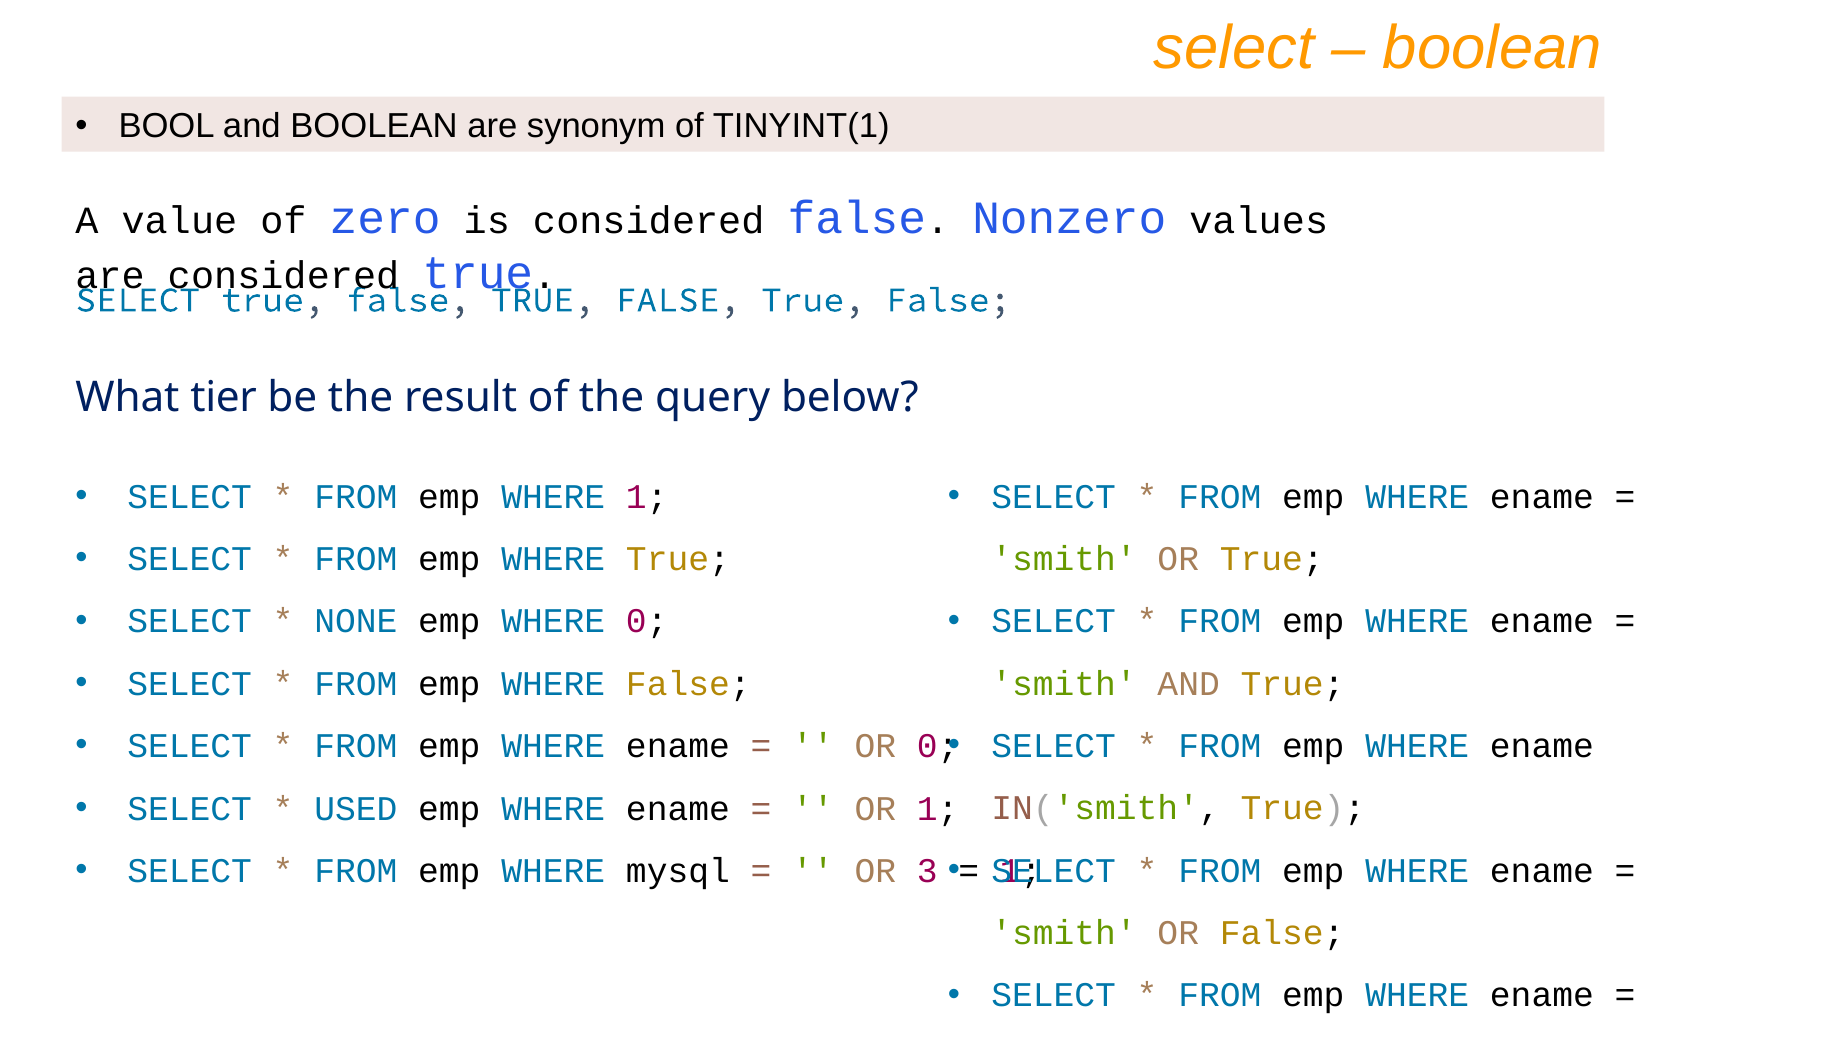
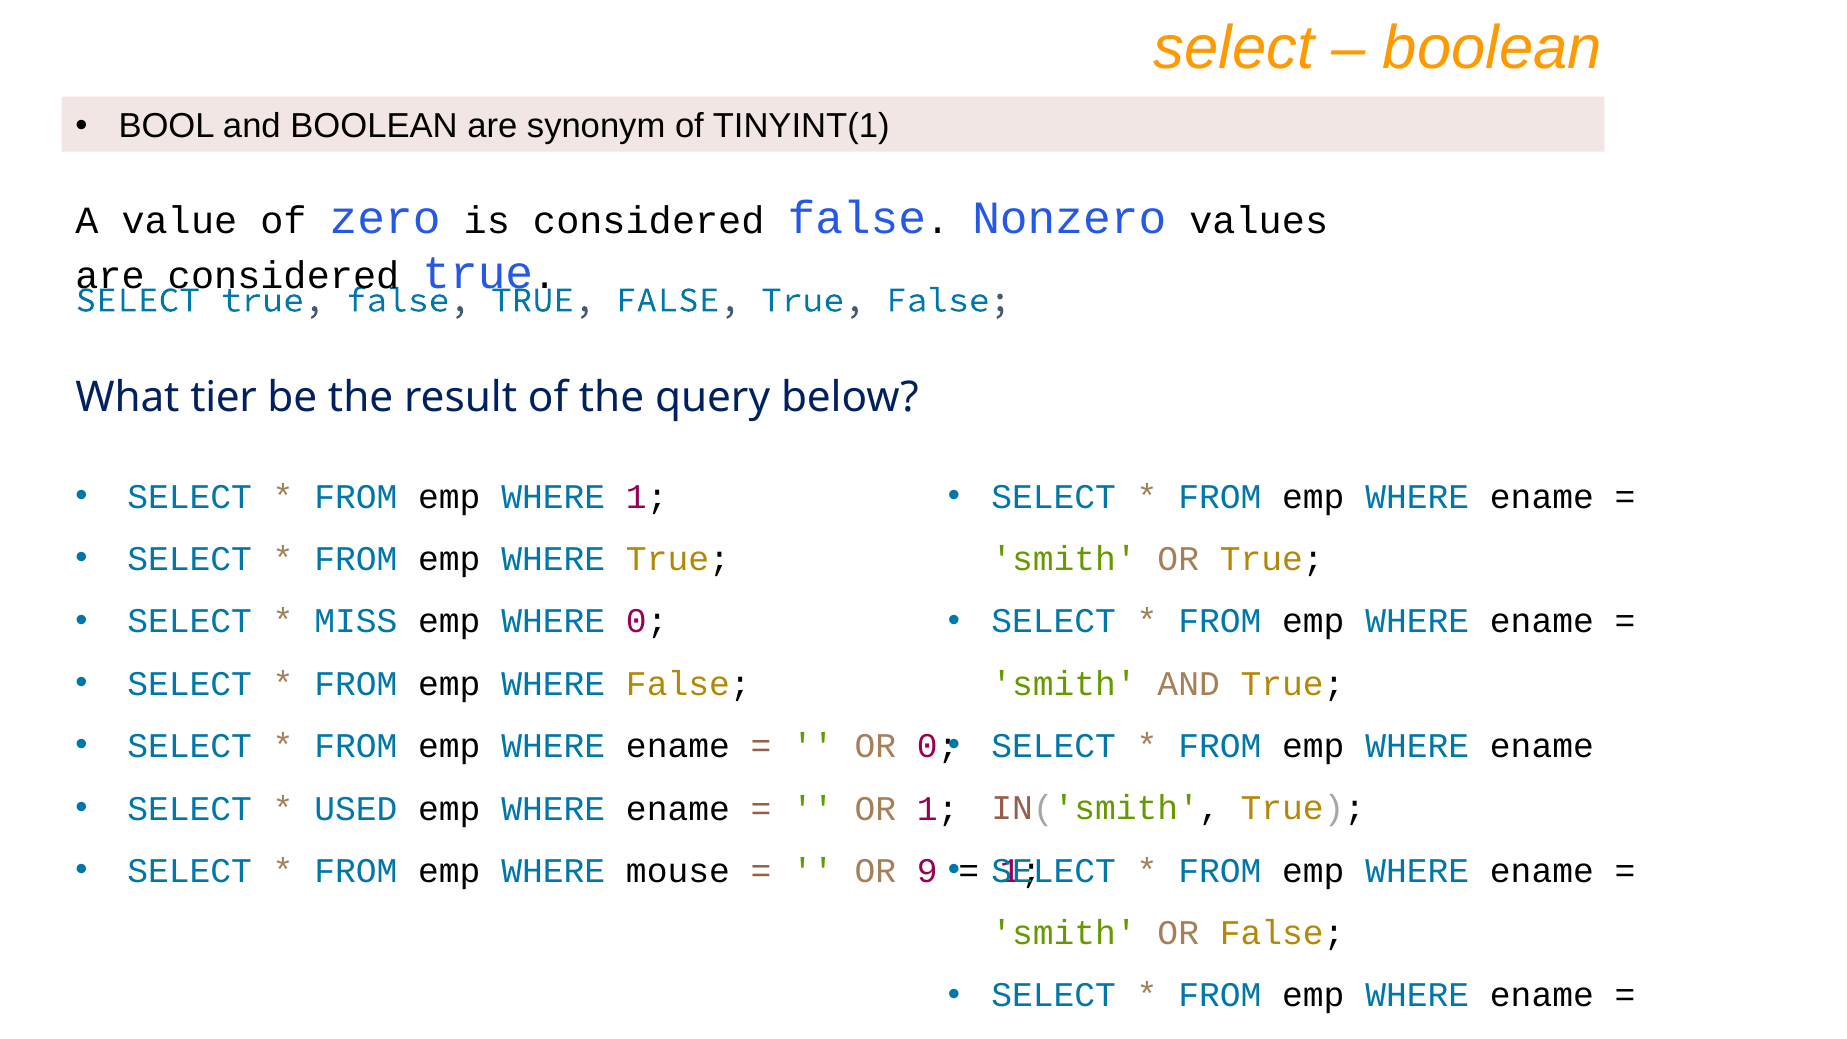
NONE: NONE -> MISS
mysql: mysql -> mouse
3: 3 -> 9
